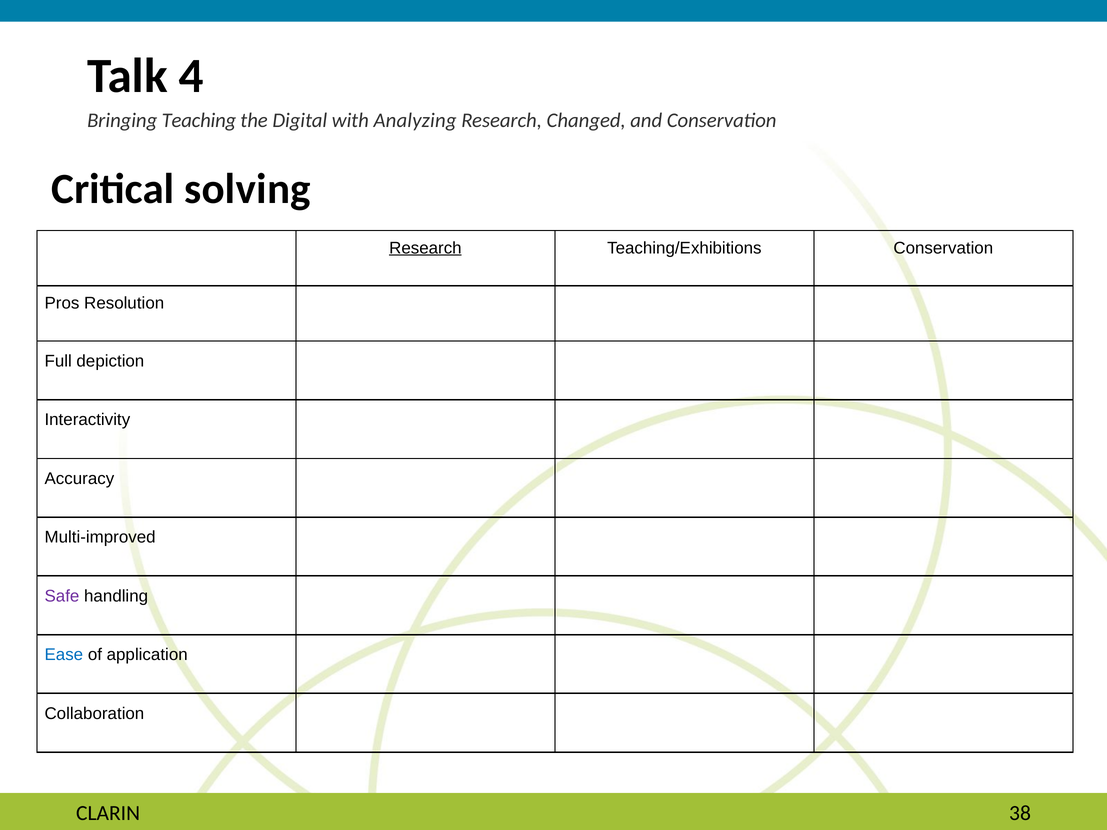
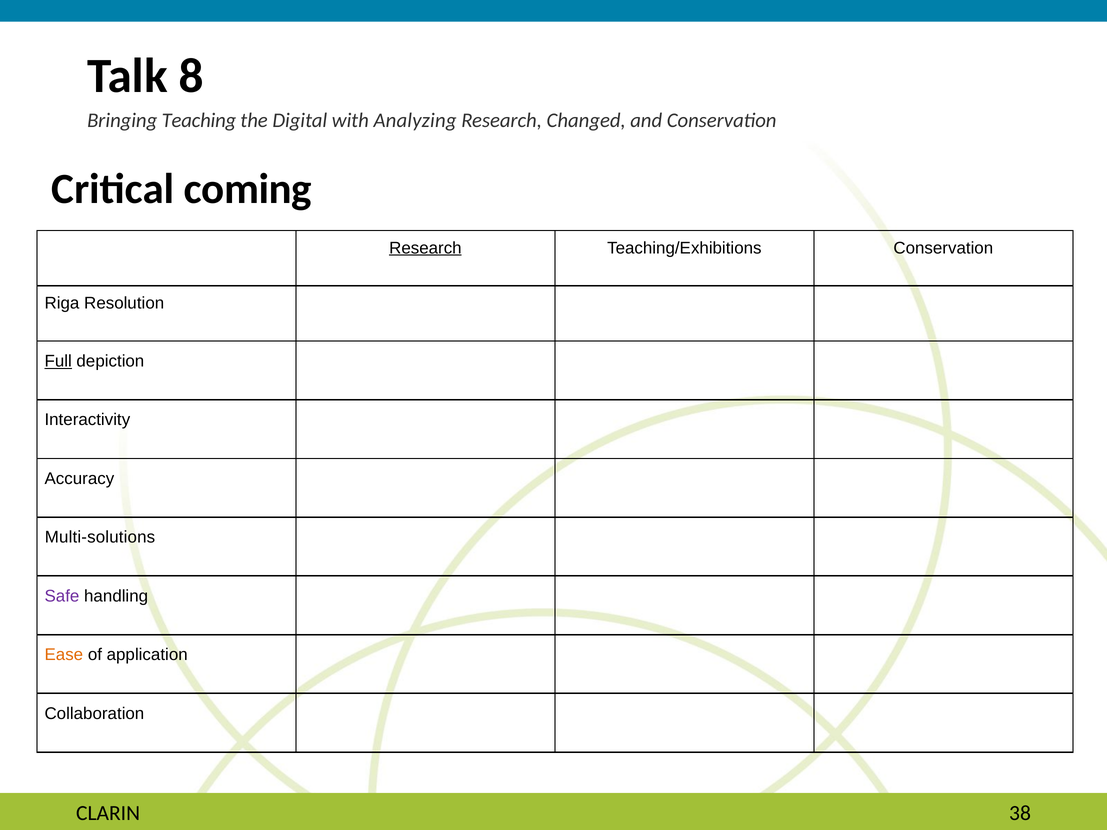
4: 4 -> 8
solving: solving -> coming
Pros: Pros -> Riga
Full underline: none -> present
Multi-improved: Multi-improved -> Multi-solutions
Ease colour: blue -> orange
